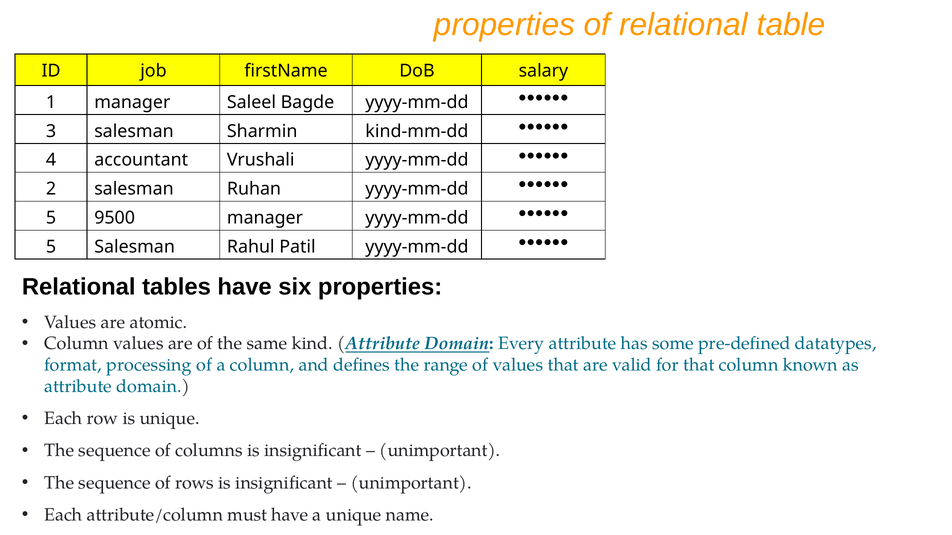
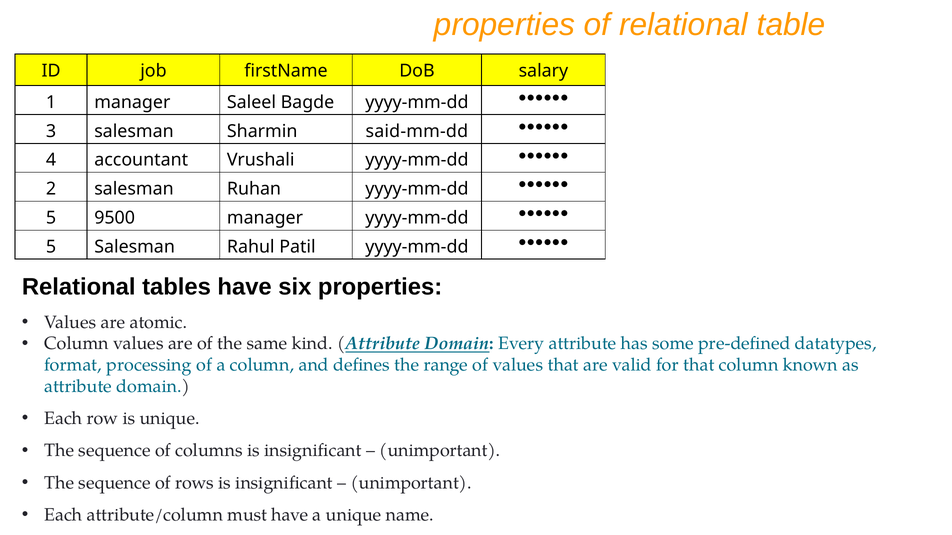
kind-mm-dd: kind-mm-dd -> said-mm-dd
